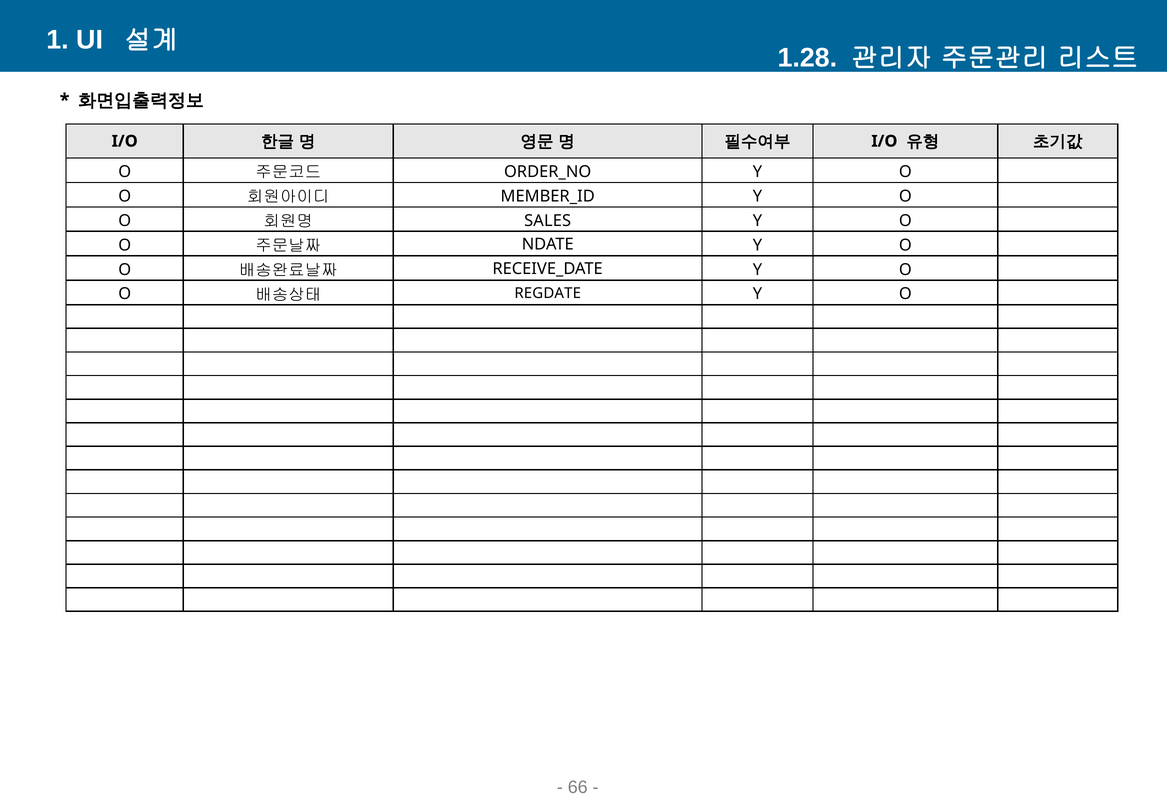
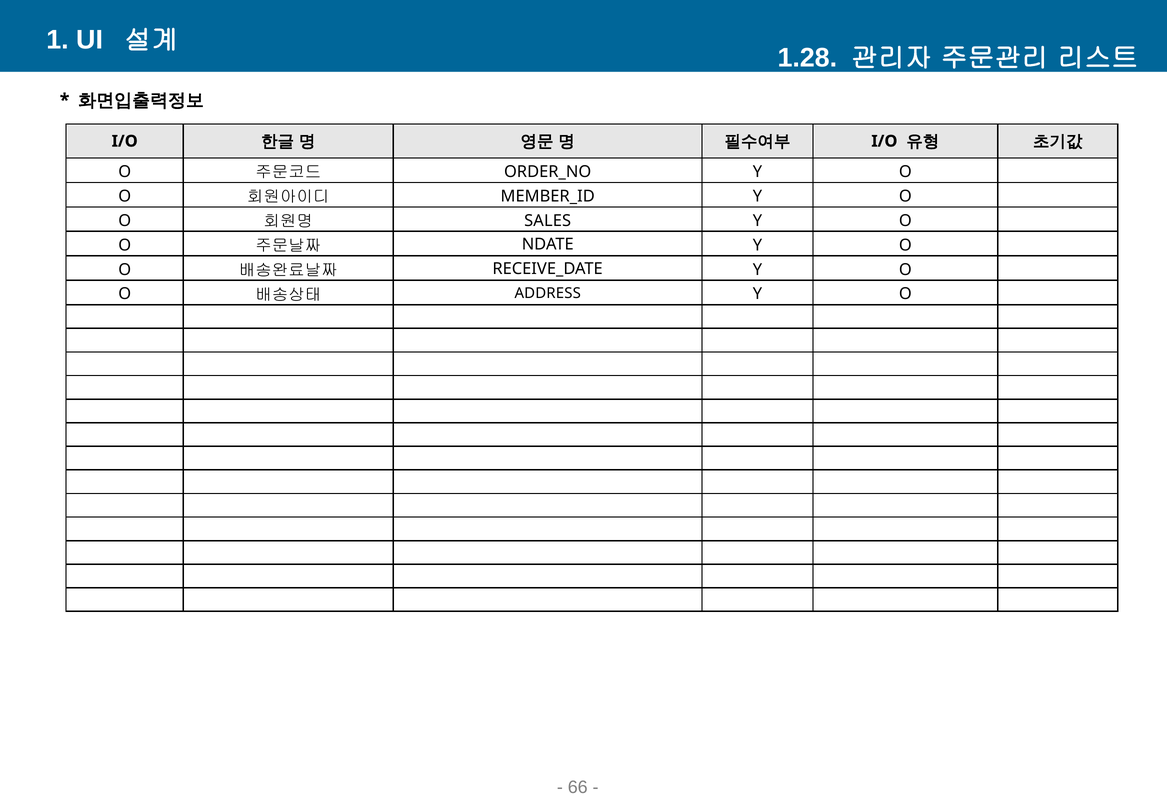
REGDATE: REGDATE -> ADDRESS
